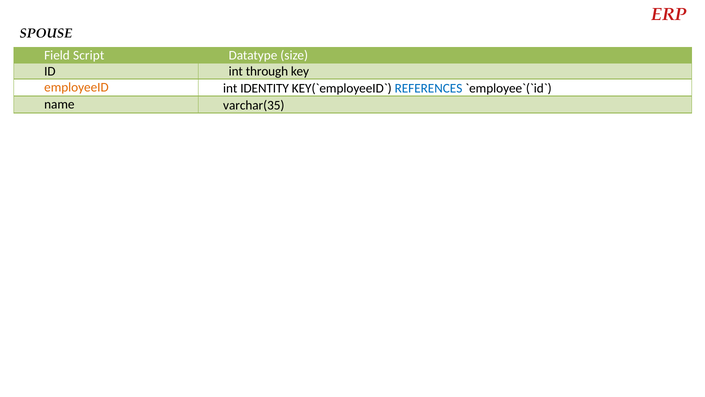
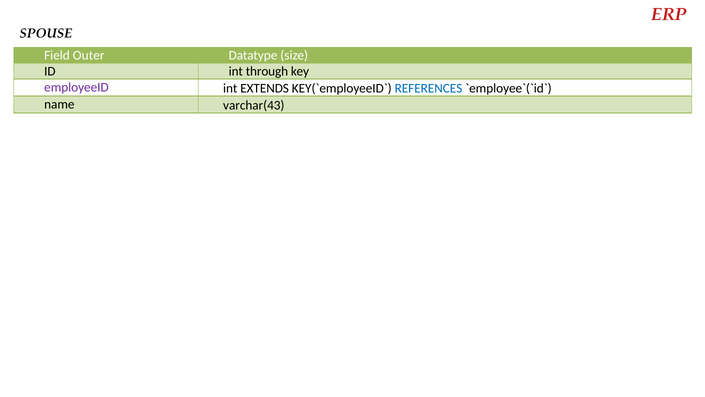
Script: Script -> Outer
employeeID colour: orange -> purple
IDENTITY: IDENTITY -> EXTENDS
varchar(35: varchar(35 -> varchar(43
